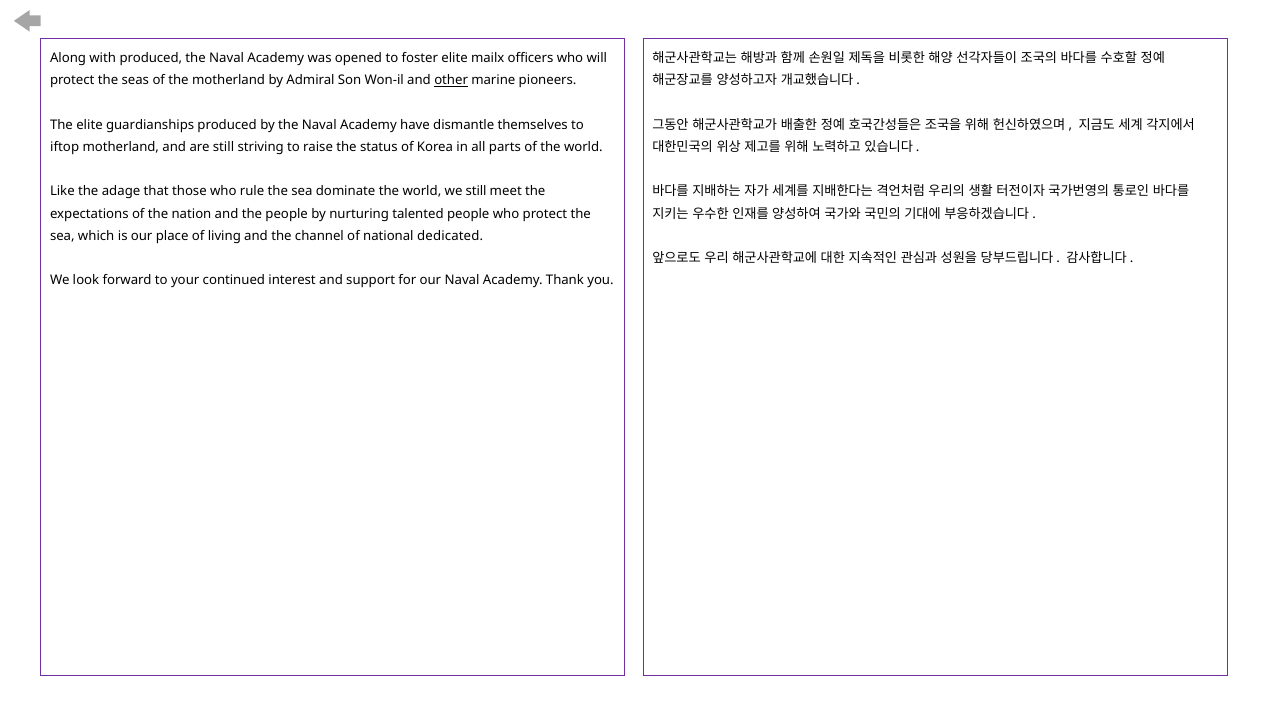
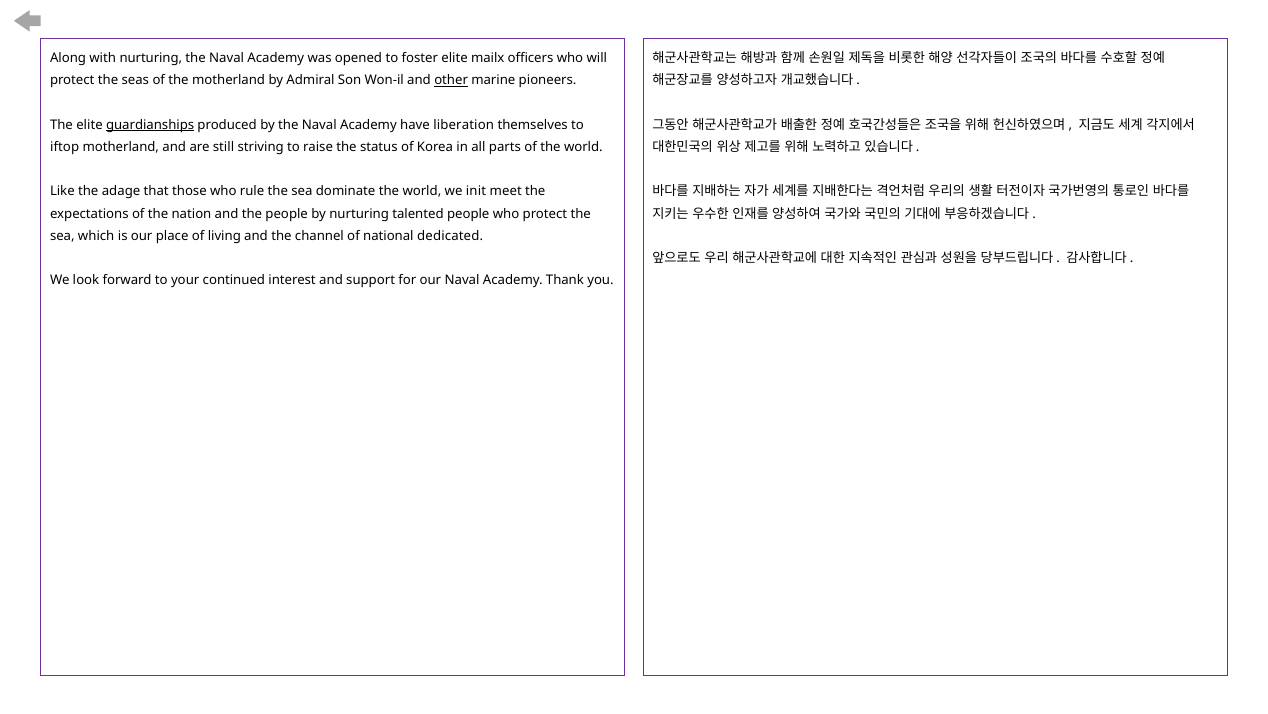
with produced: produced -> nurturing
guardianships underline: none -> present
dismantle: dismantle -> liberation
we still: still -> init
